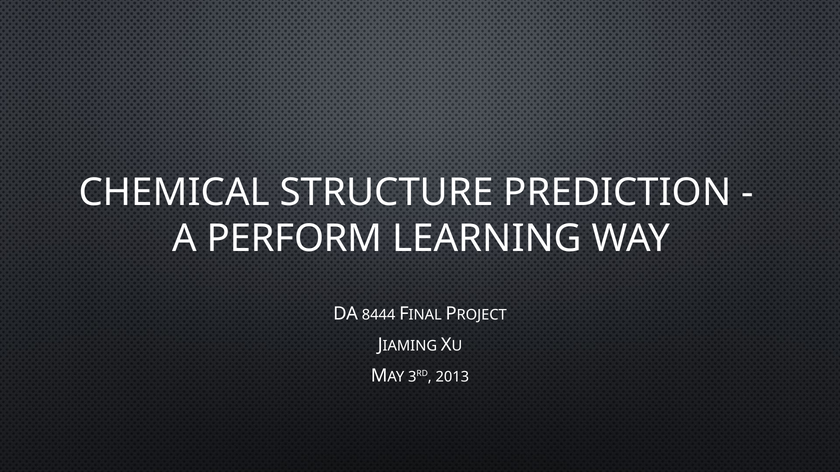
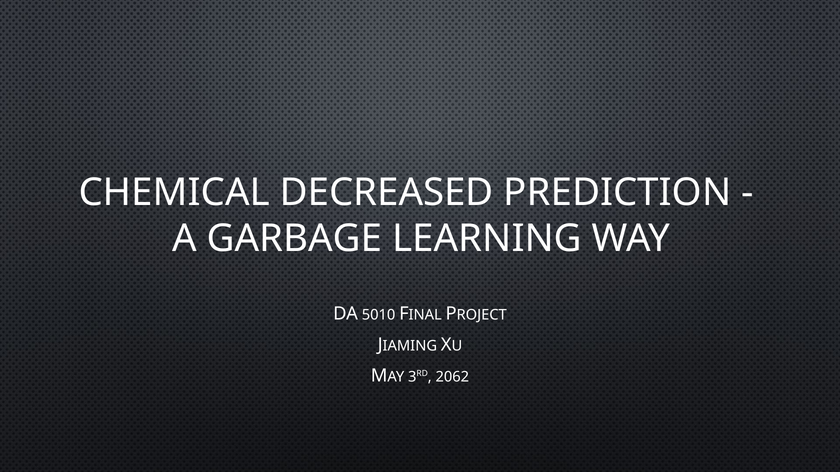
STRUCTURE: STRUCTURE -> DECREASED
PERFORM: PERFORM -> GARBAGE
8444: 8444 -> 5010
2013: 2013 -> 2062
